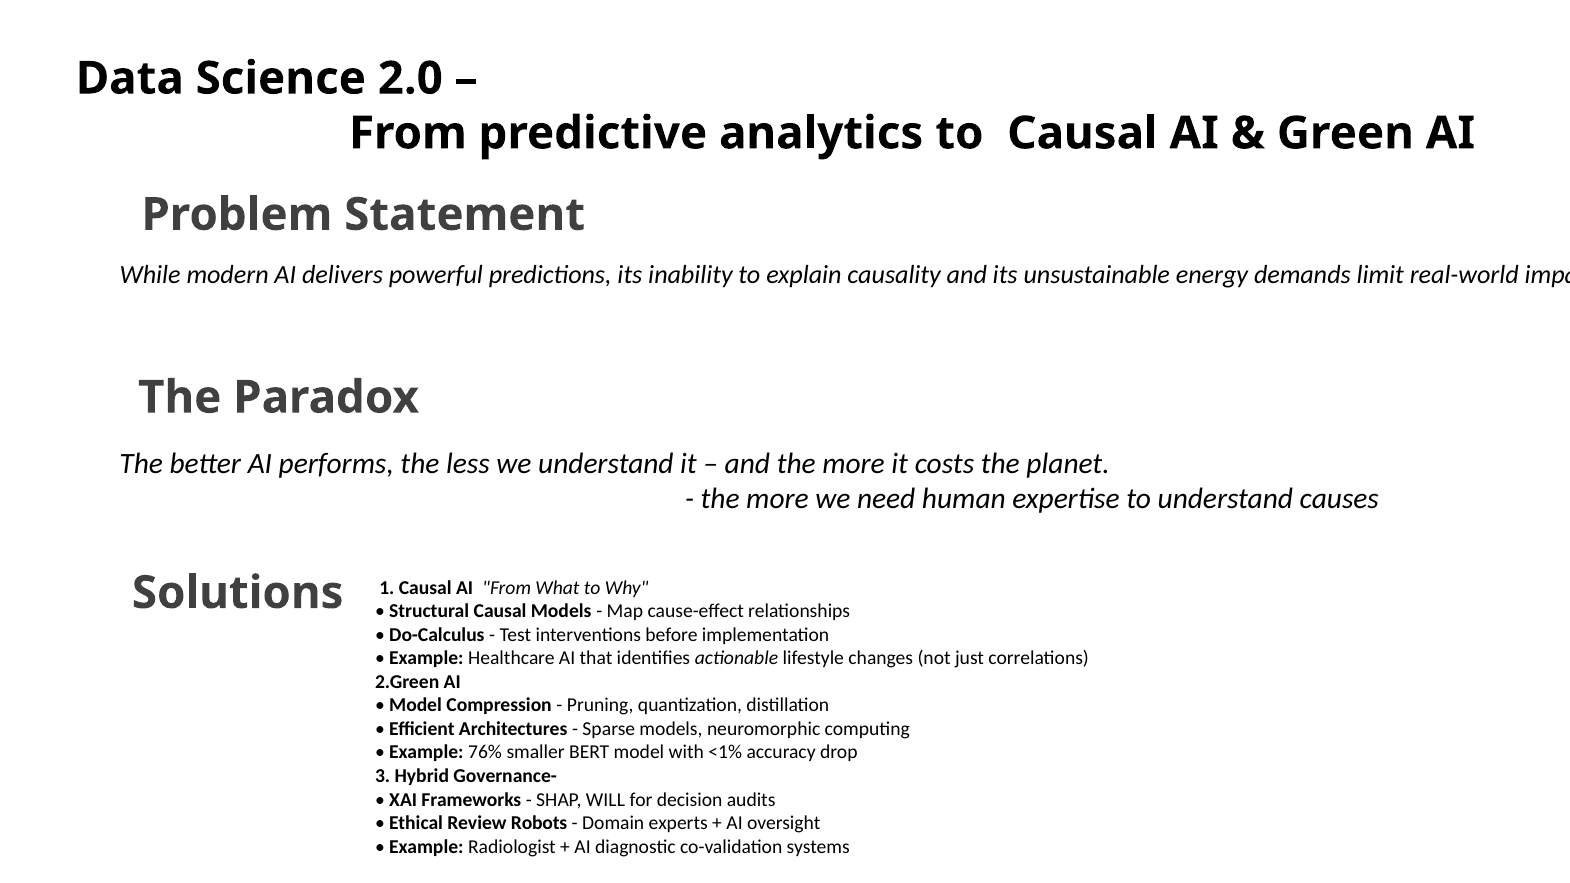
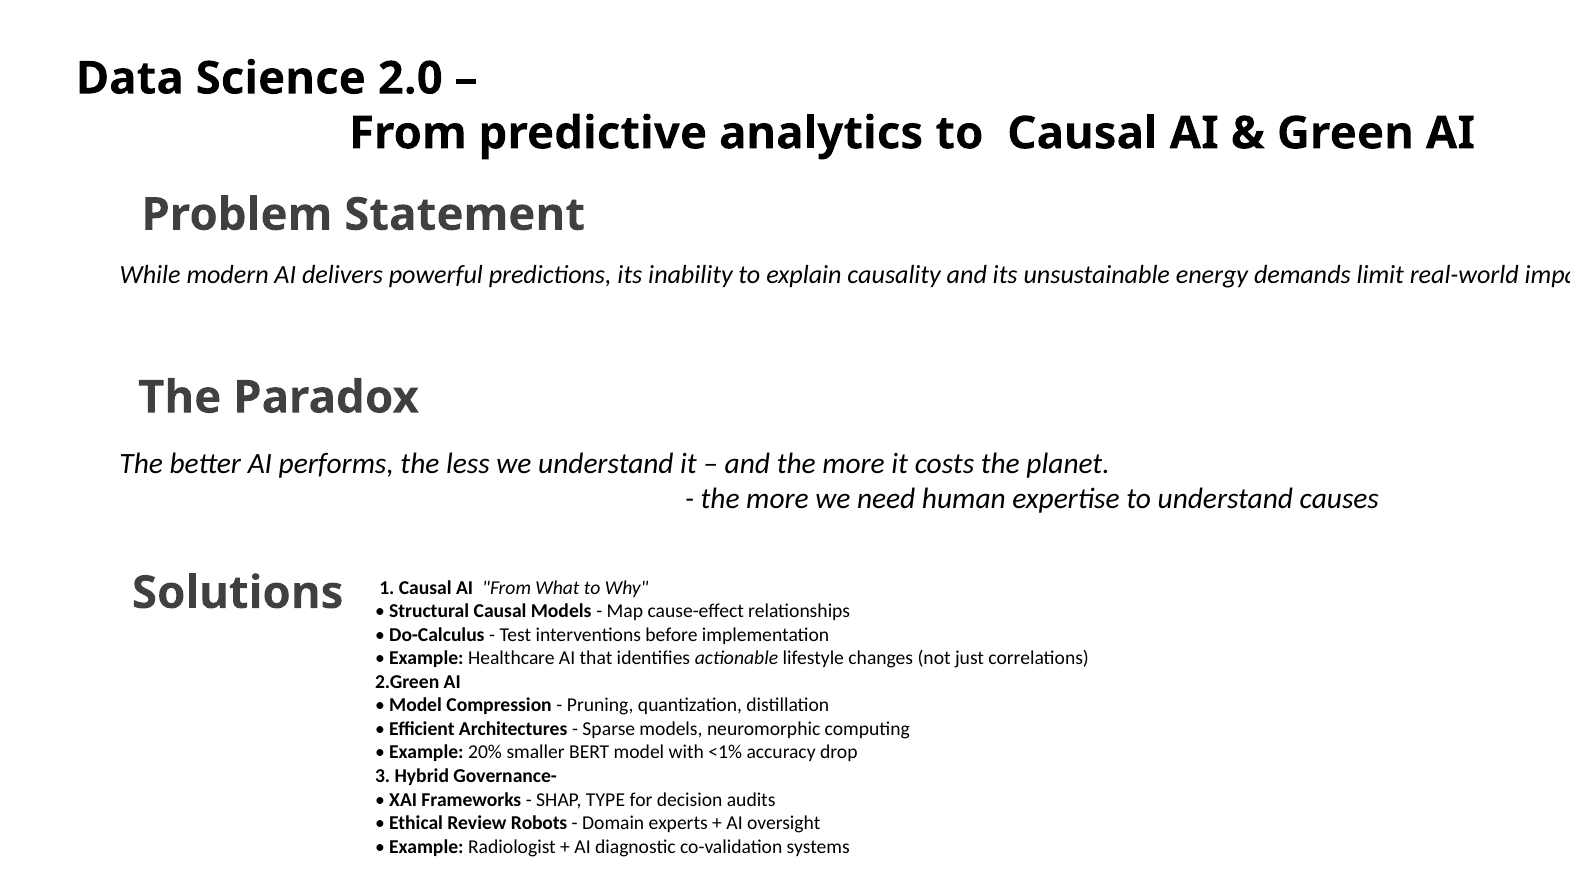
76%: 76% -> 20%
WILL: WILL -> TYPE
